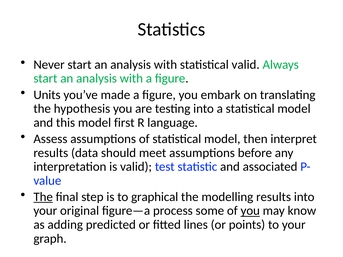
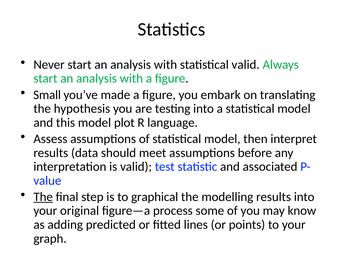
Units: Units -> Small
first: first -> plot
you at (250, 211) underline: present -> none
